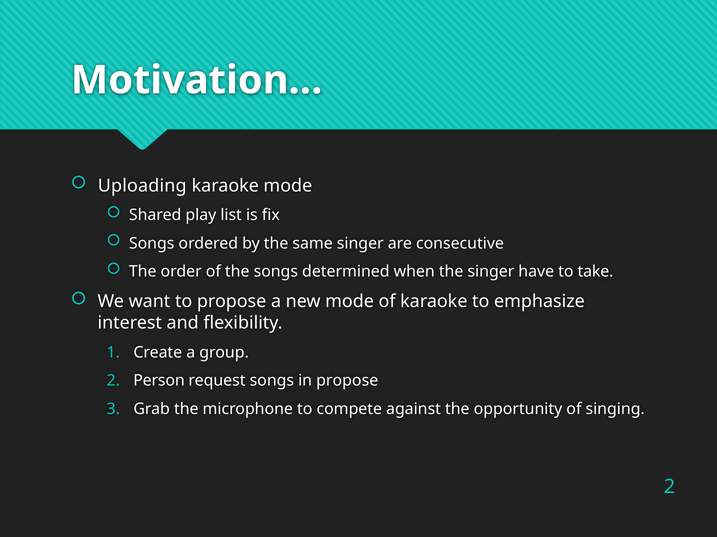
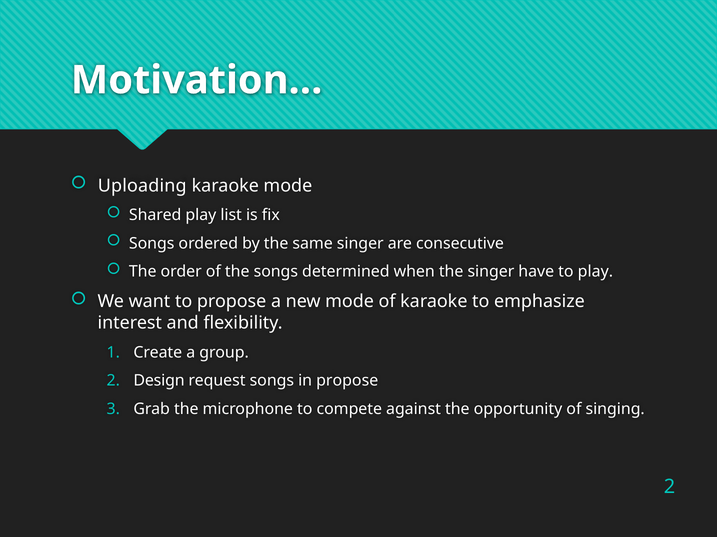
to take: take -> play
Person: Person -> Design
